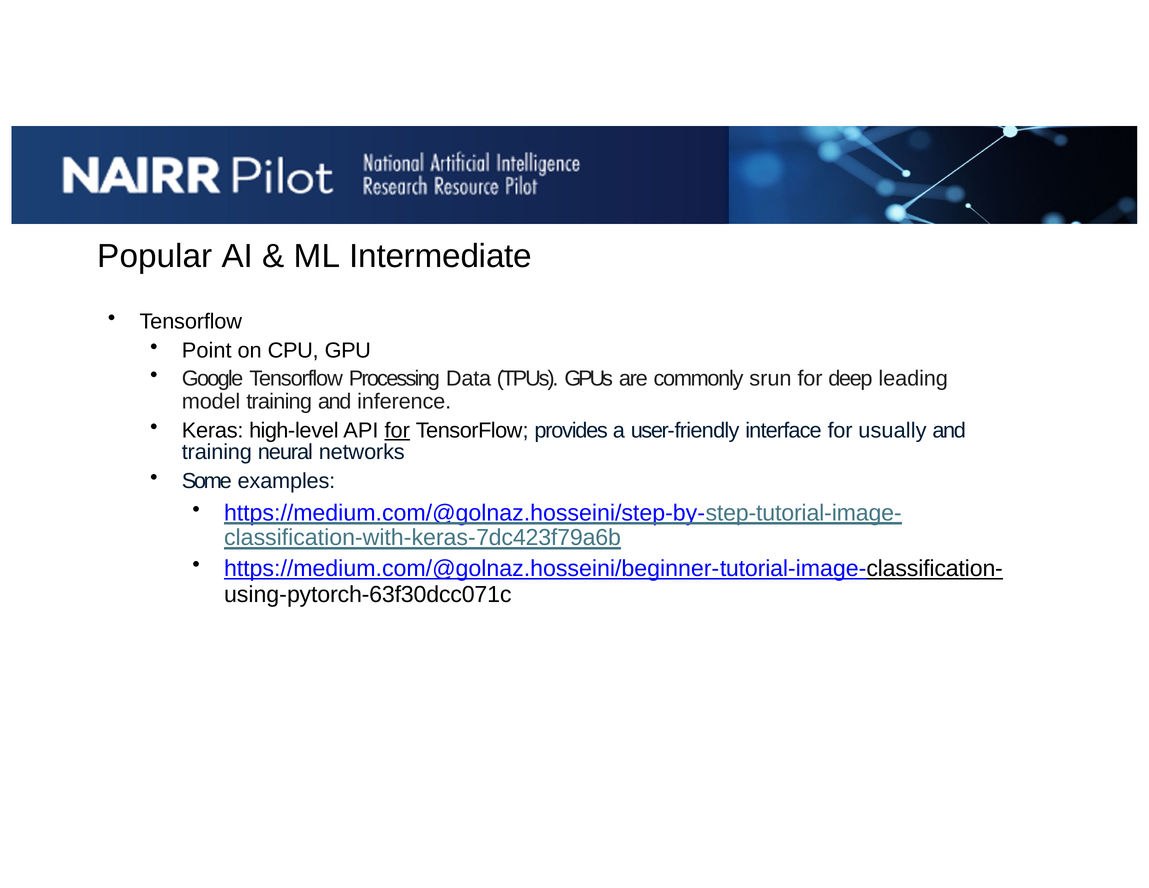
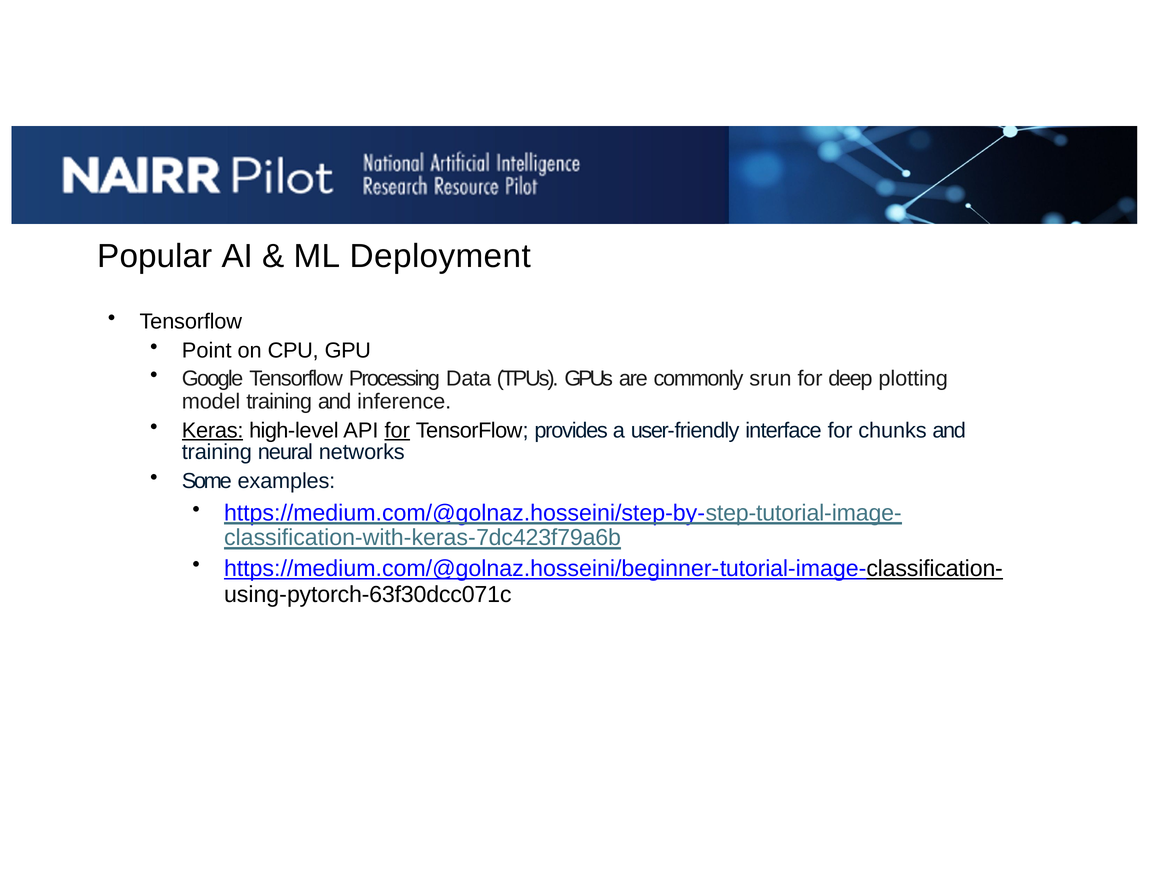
Intermediate: Intermediate -> Deployment
leading: leading -> plotting
Keras underline: none -> present
usually: usually -> chunks
